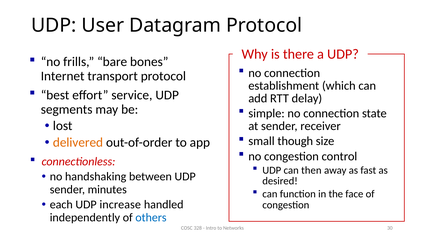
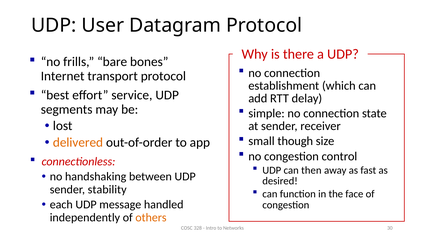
minutes: minutes -> stability
increase: increase -> message
others colour: blue -> orange
